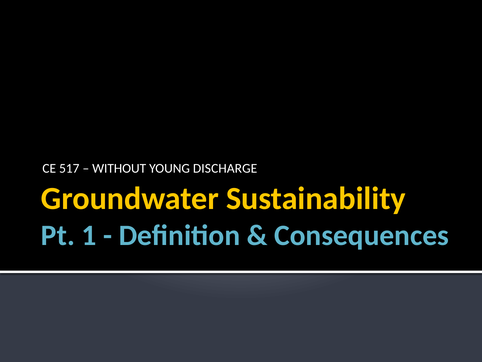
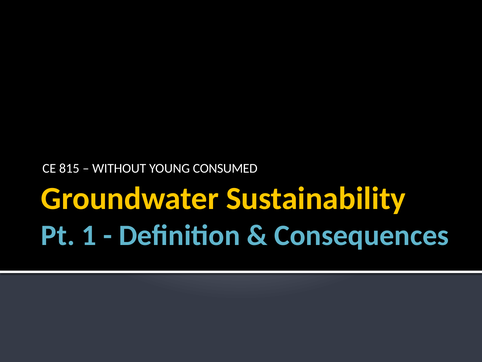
517: 517 -> 815
DISCHARGE: DISCHARGE -> CONSUMED
